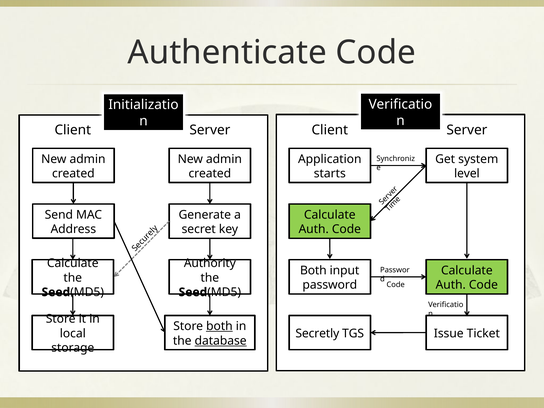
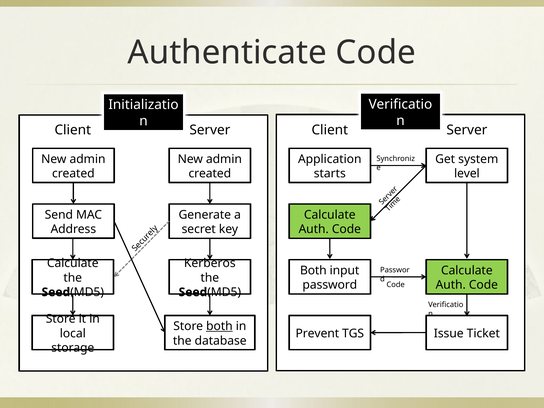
Authority: Authority -> Kerberos
Secretly: Secretly -> Prevent
database underline: present -> none
